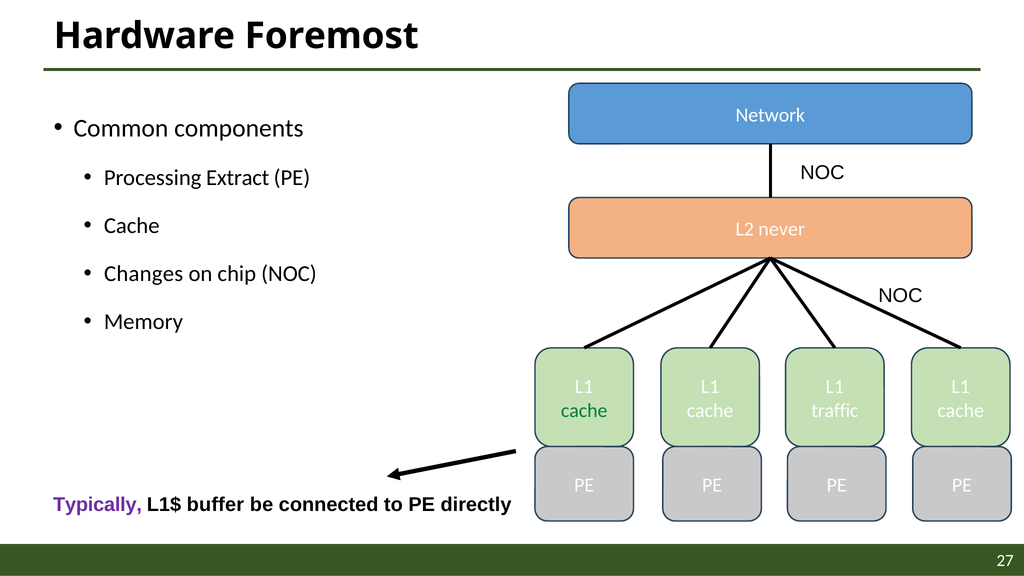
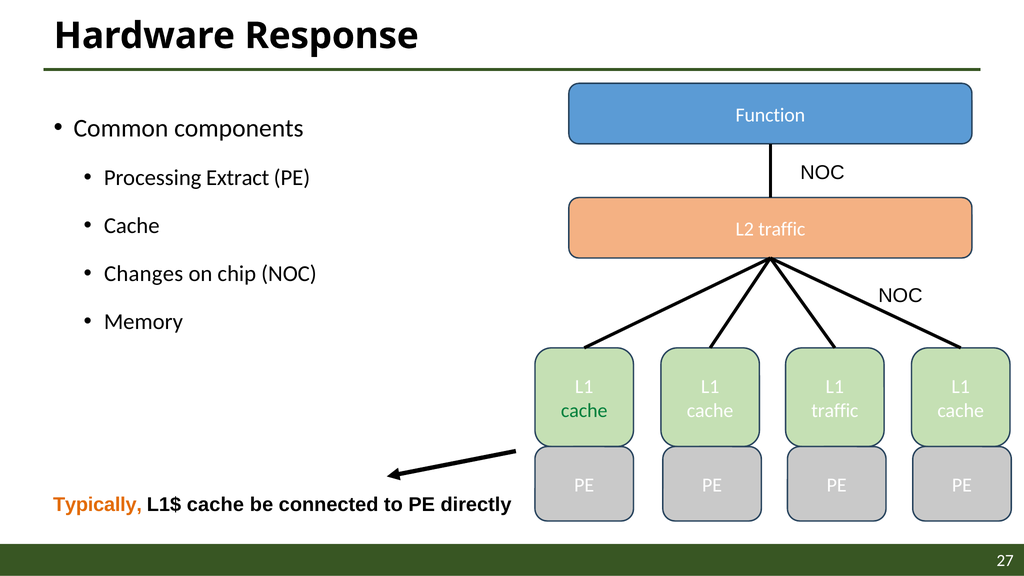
Foremost: Foremost -> Response
Network: Network -> Function
L2 never: never -> traffic
Typically colour: purple -> orange
L1$ buffer: buffer -> cache
